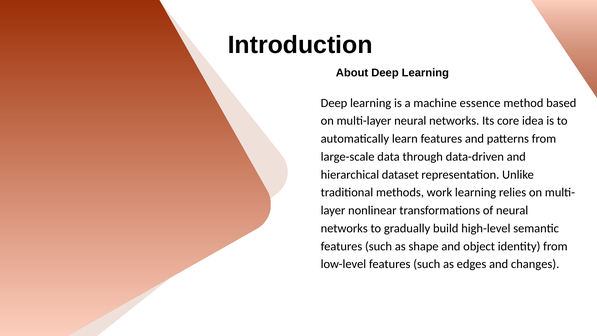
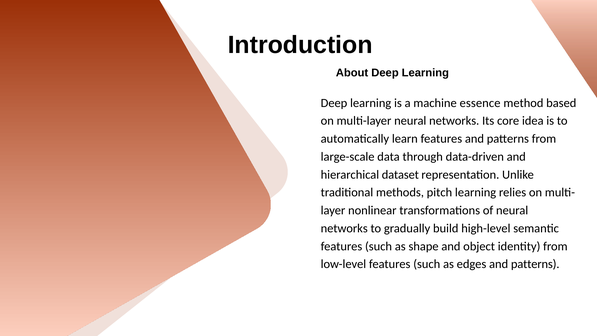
work: work -> pitch
edges and changes: changes -> patterns
